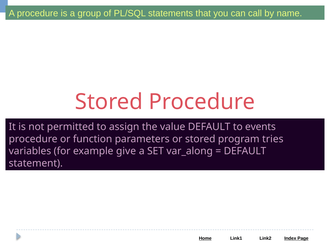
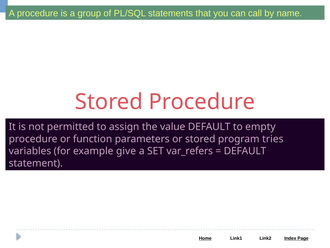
events: events -> empty
var_along: var_along -> var_refers
